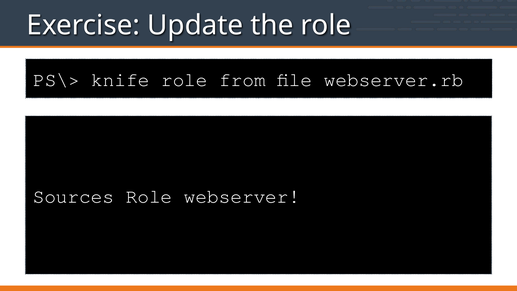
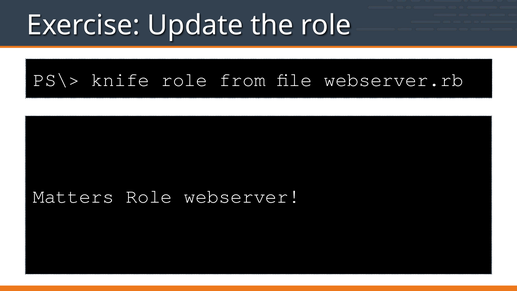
Sources: Sources -> Matters
